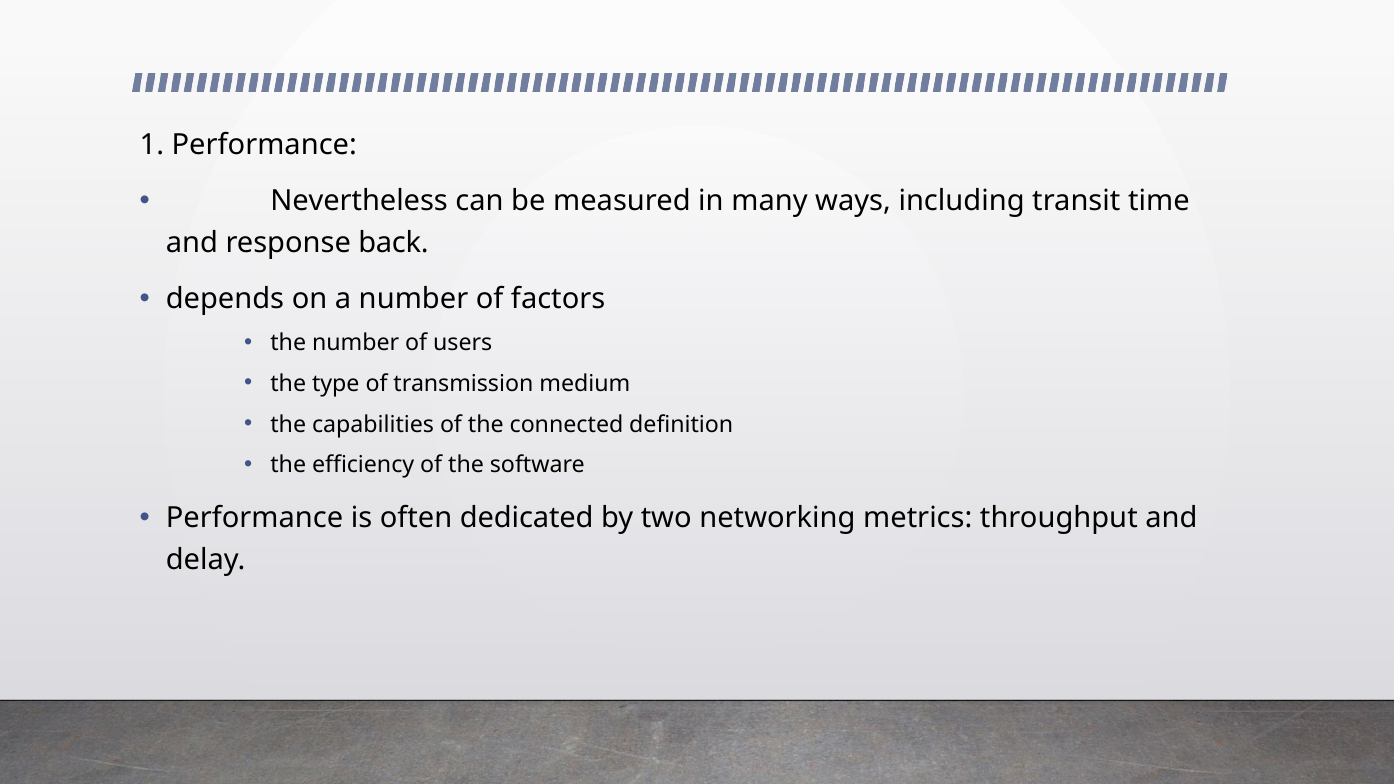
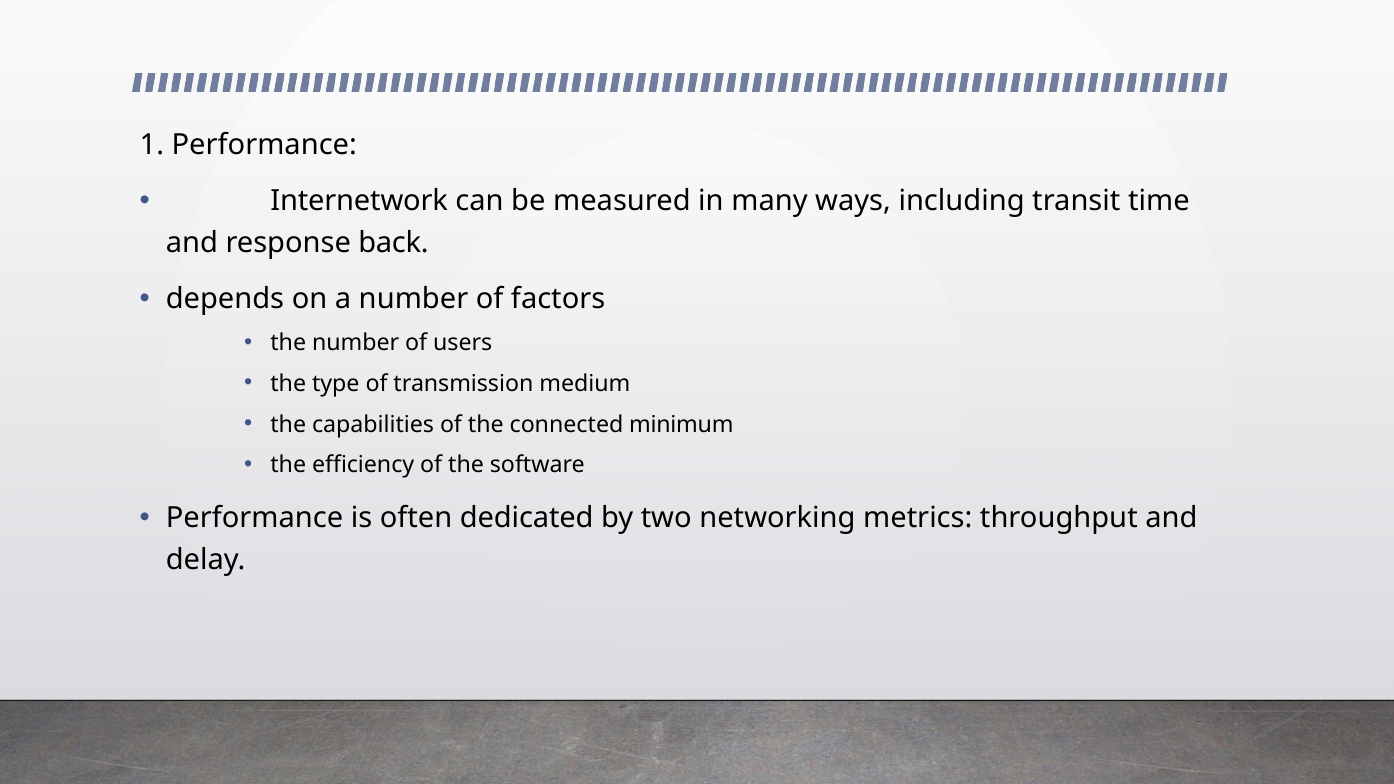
Nevertheless: Nevertheless -> Internetwork
definition: definition -> minimum
